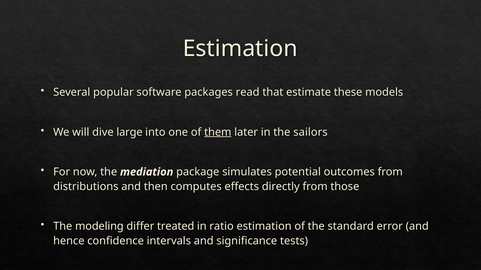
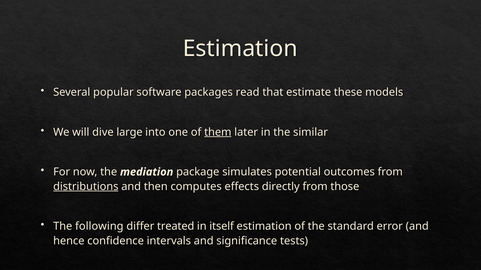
sailors: sailors -> similar
distributions underline: none -> present
modeling: modeling -> following
ratio: ratio -> itself
